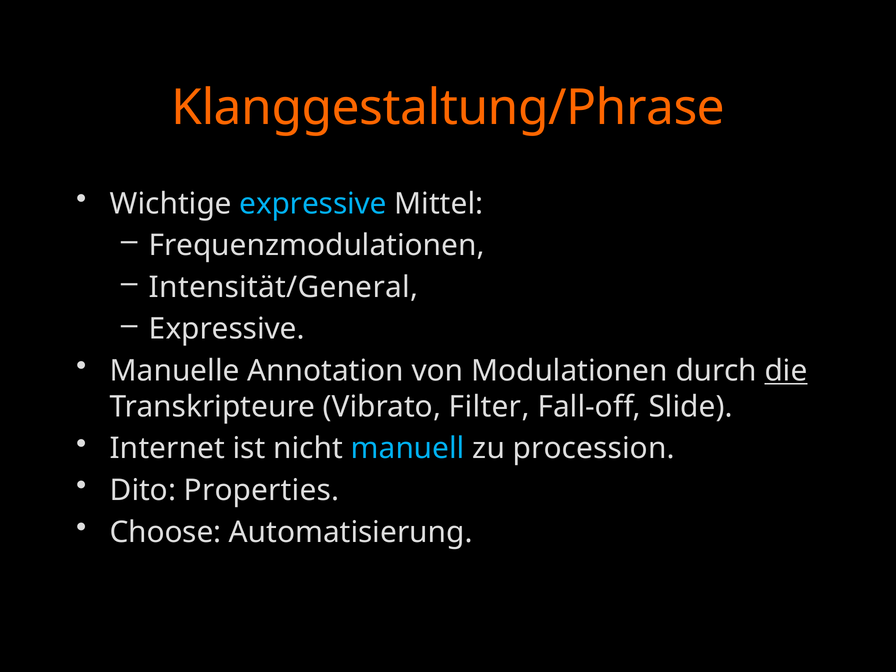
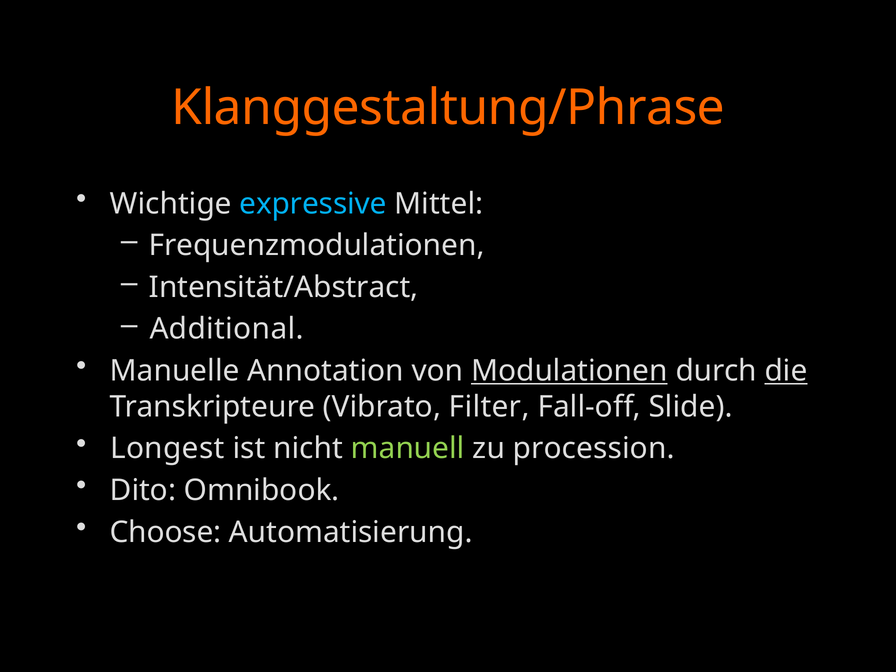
Intensität/General: Intensität/General -> Intensität/Abstract
Expressive at (227, 329): Expressive -> Additional
Modulationen underline: none -> present
Internet: Internet -> Longest
manuell colour: light blue -> light green
Properties: Properties -> Omnibook
